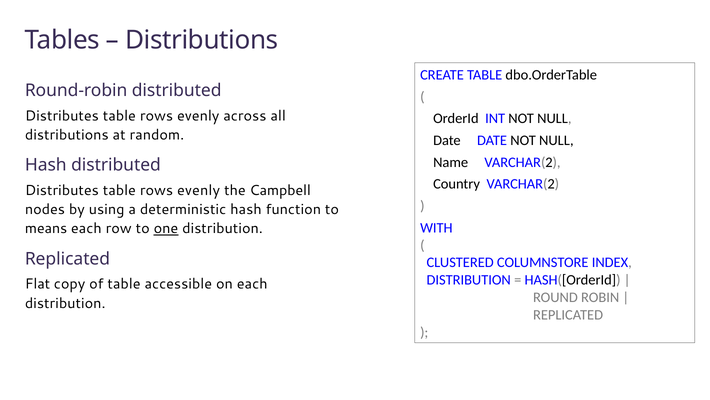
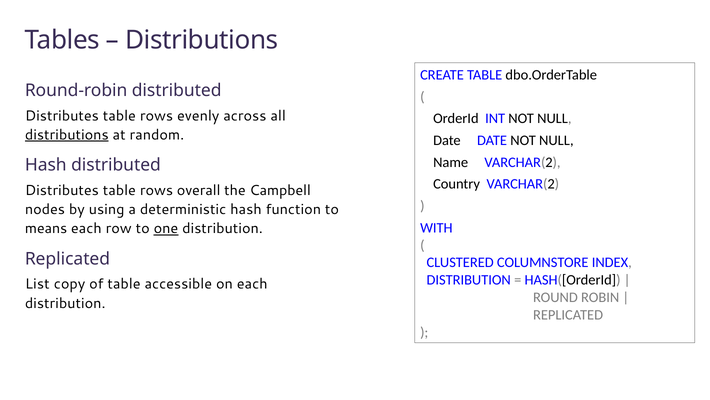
distributions at (67, 135) underline: none -> present
evenly at (199, 190): evenly -> overall
Flat: Flat -> List
